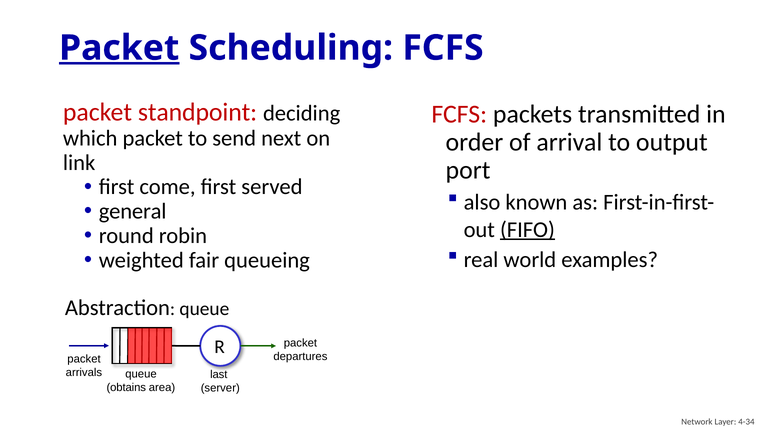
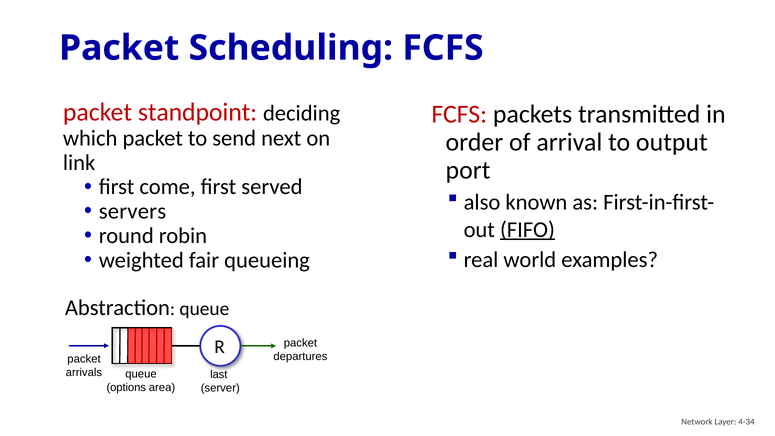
Packet at (119, 48) underline: present -> none
general: general -> servers
obtains: obtains -> options
